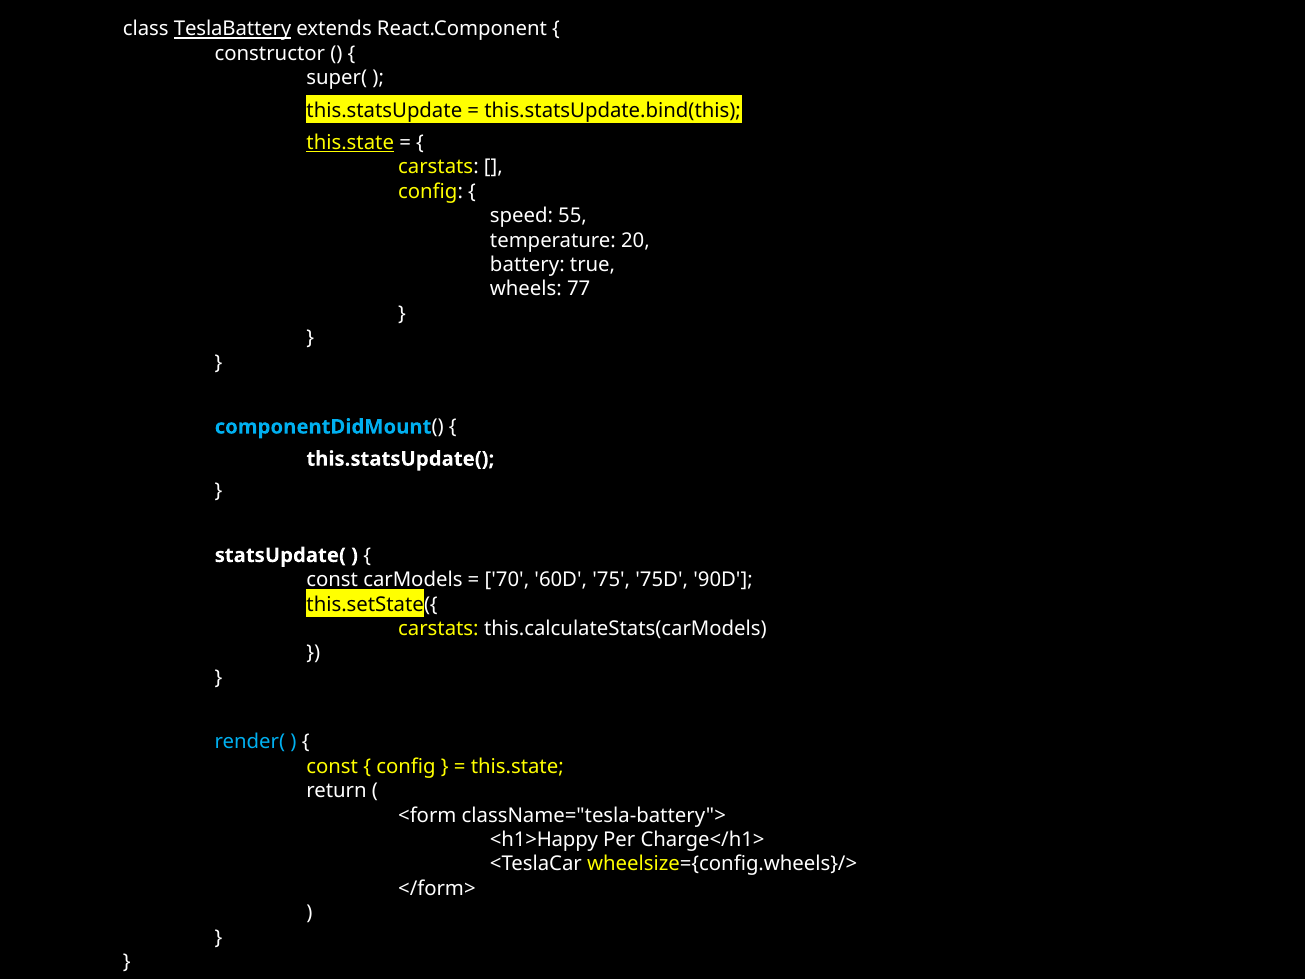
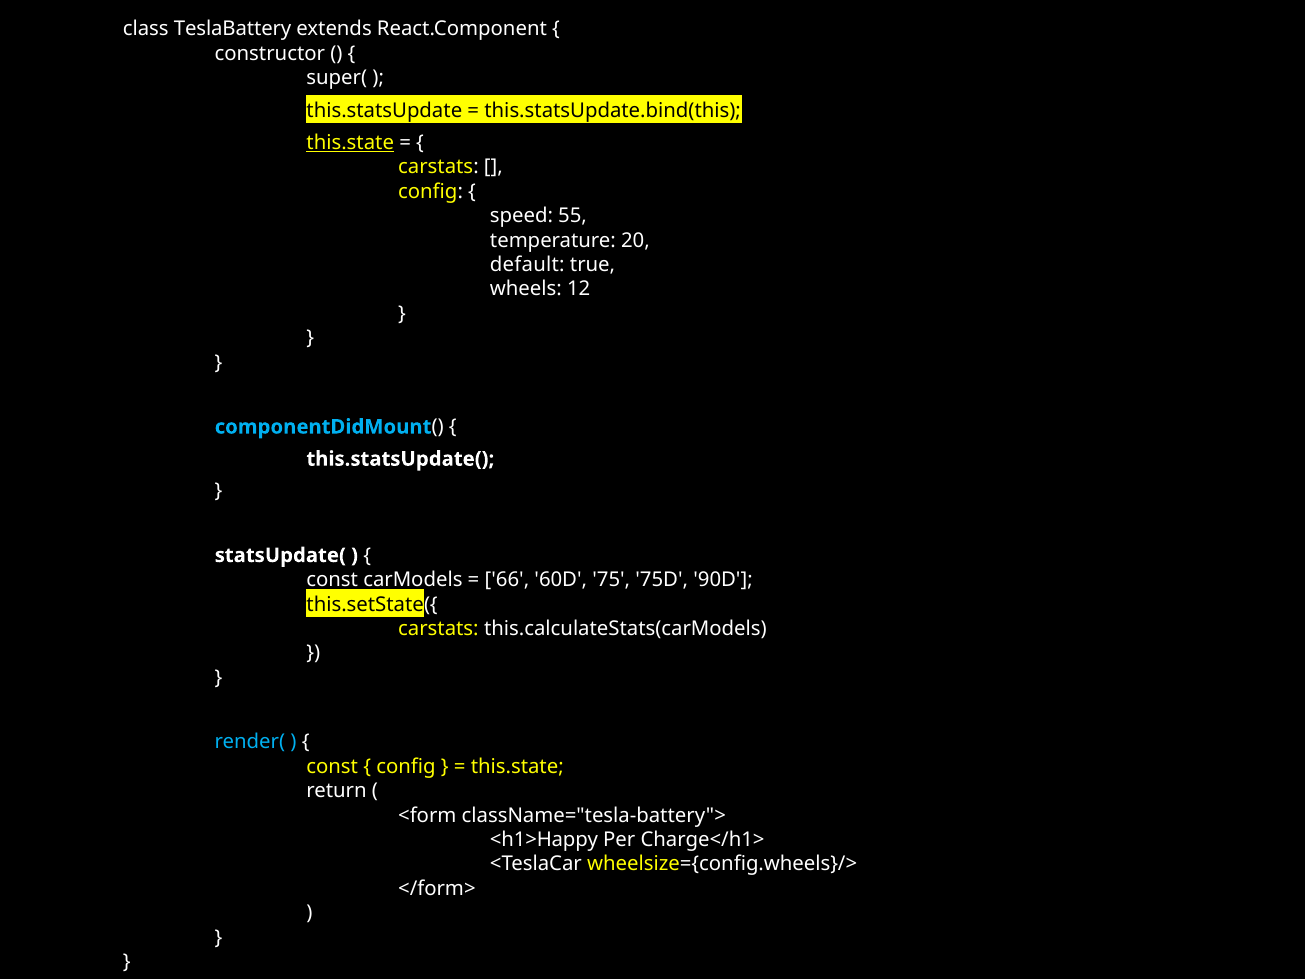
TeslaBattery underline: present -> none
battery: battery -> default
77: 77 -> 12
70: 70 -> 66
